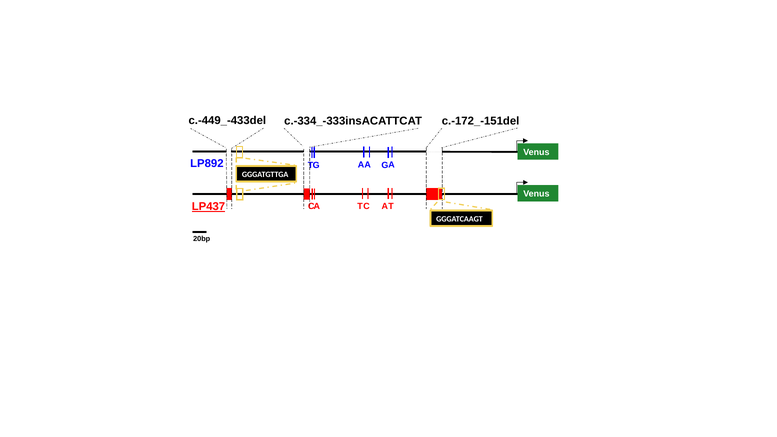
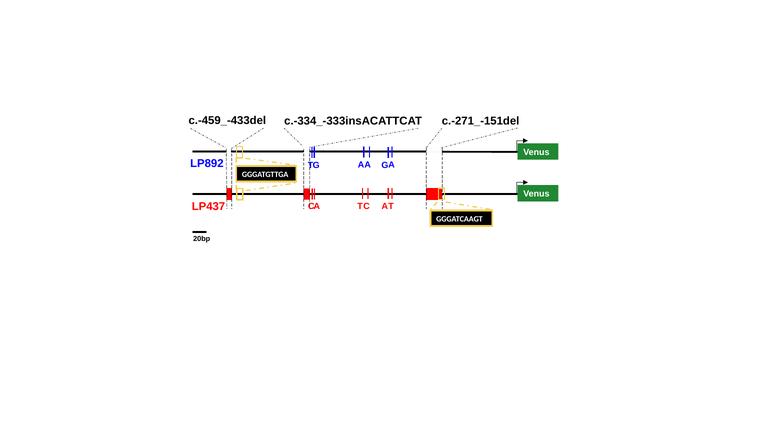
c.-449_-433del: c.-449_-433del -> c.-459_-433del
c.-172_-151del: c.-172_-151del -> c.-271_-151del
LP437 underline: present -> none
